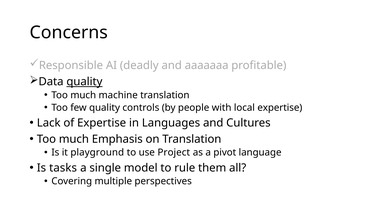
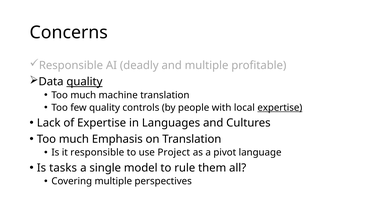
and aaaaaaa: aaaaaaa -> multiple
expertise at (280, 108) underline: none -> present
it playground: playground -> responsible
